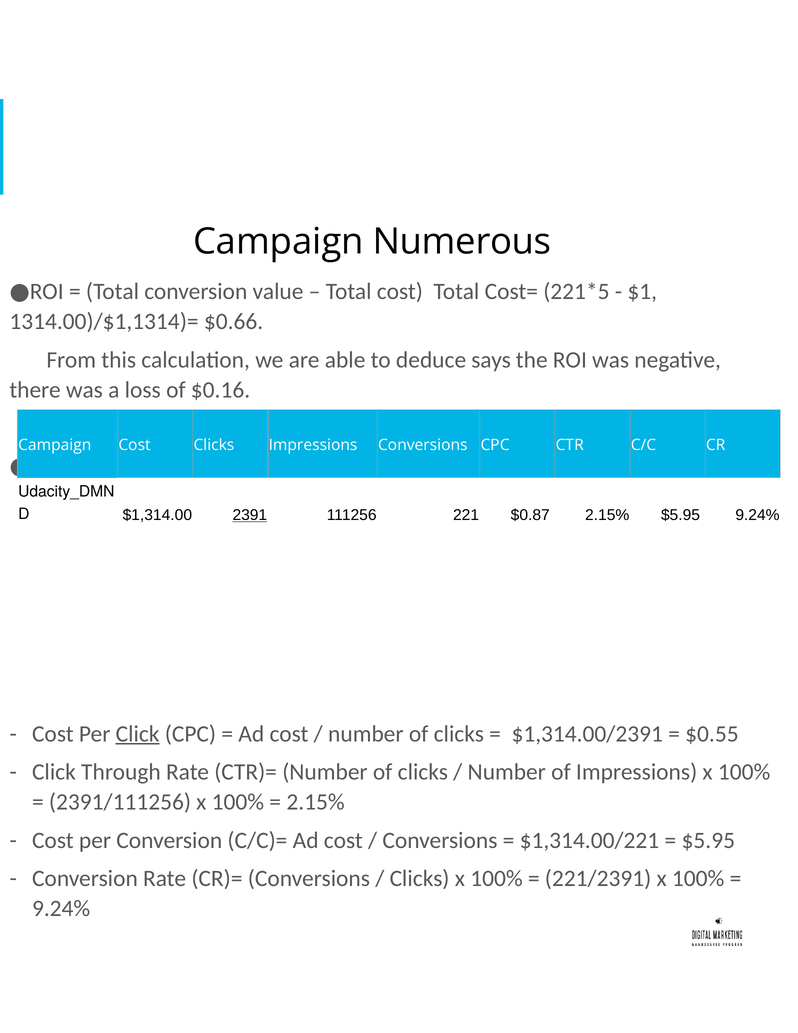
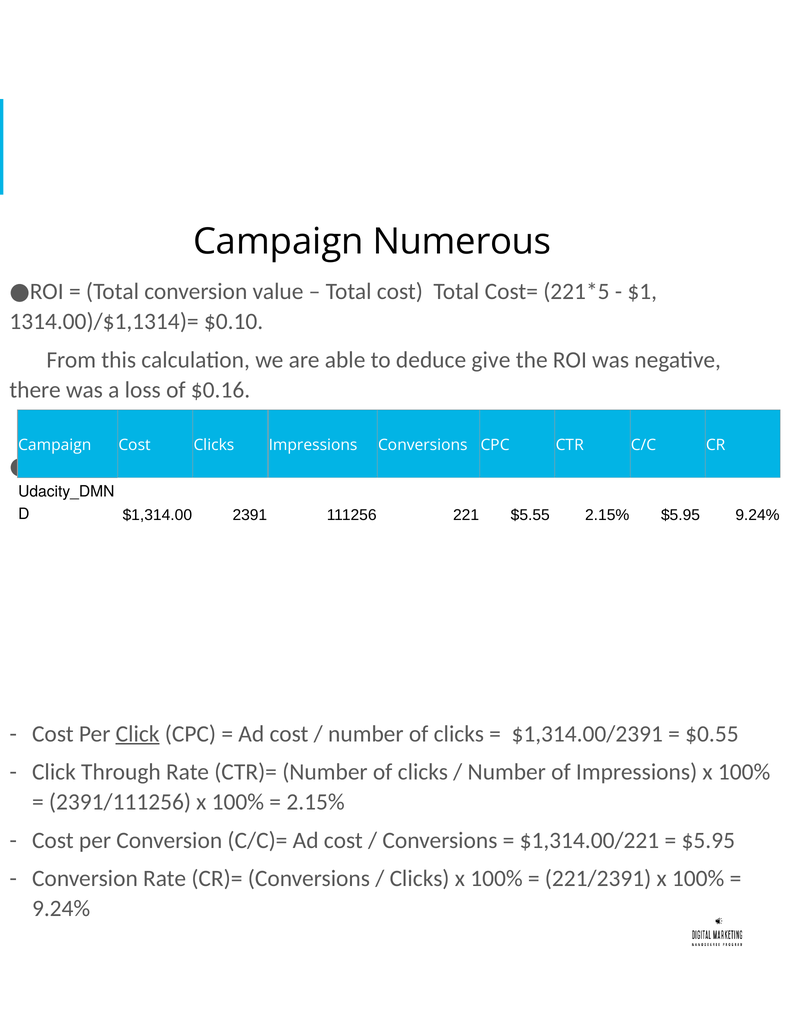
$0.66: $0.66 -> $0.10
says: says -> give
2391 underline: present -> none
$0.87: $0.87 -> $5.55
